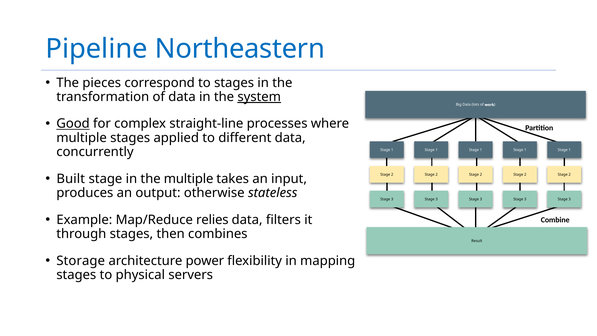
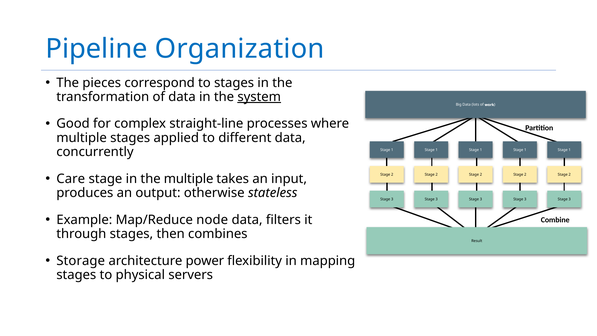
Northeastern: Northeastern -> Organization
Good underline: present -> none
Built: Built -> Care
relies: relies -> node
